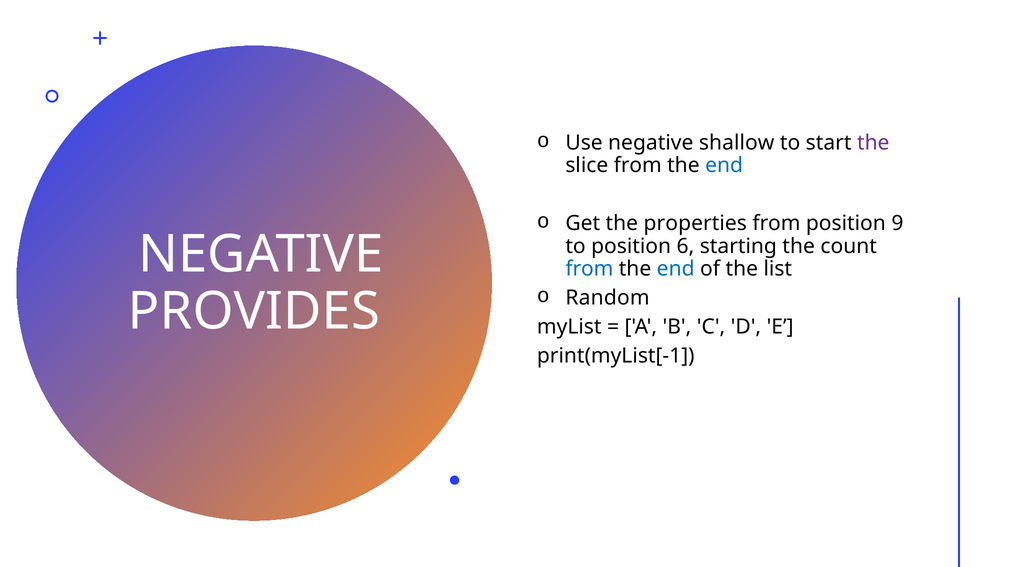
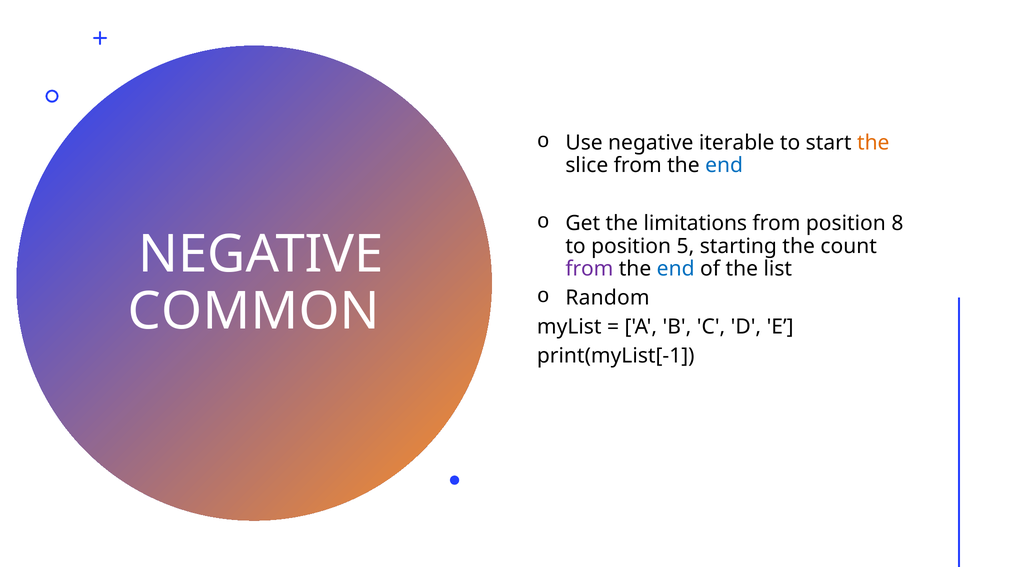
shallow: shallow -> iterable
the at (873, 143) colour: purple -> orange
properties: properties -> limitations
9: 9 -> 8
6: 6 -> 5
from at (589, 269) colour: blue -> purple
PROVIDES: PROVIDES -> COMMON
